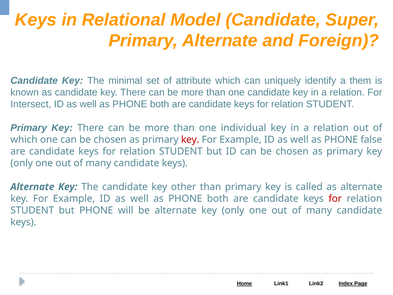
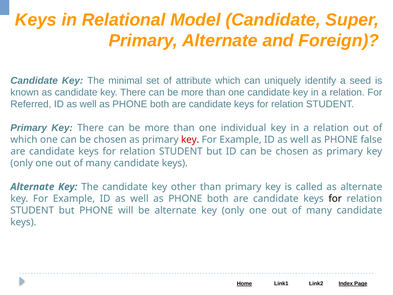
them: them -> seed
Intersect: Intersect -> Referred
for at (335, 198) colour: red -> black
